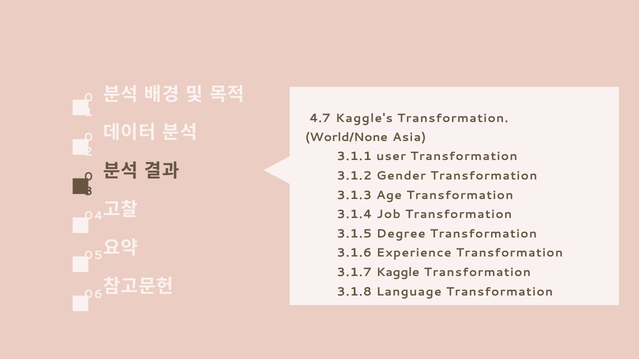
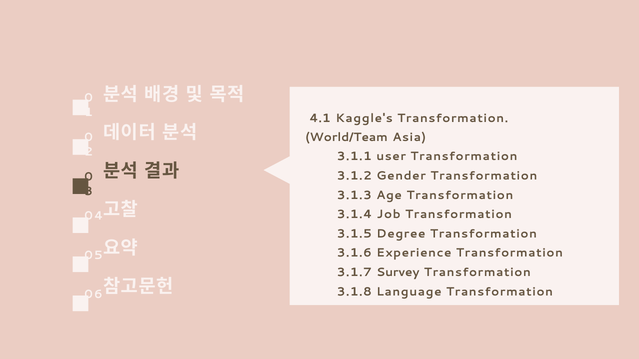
4.7: 4.7 -> 4.1
World/None: World/None -> World/Team
Kaggle: Kaggle -> Survey
